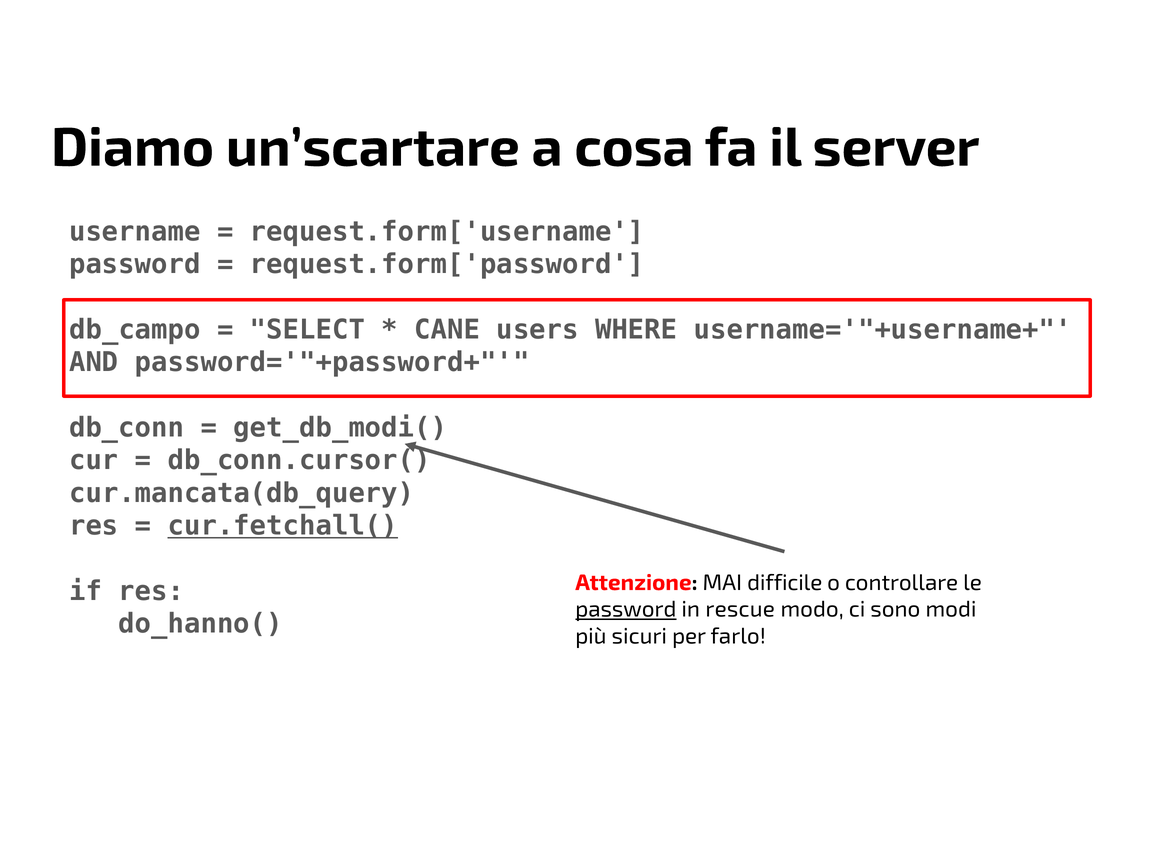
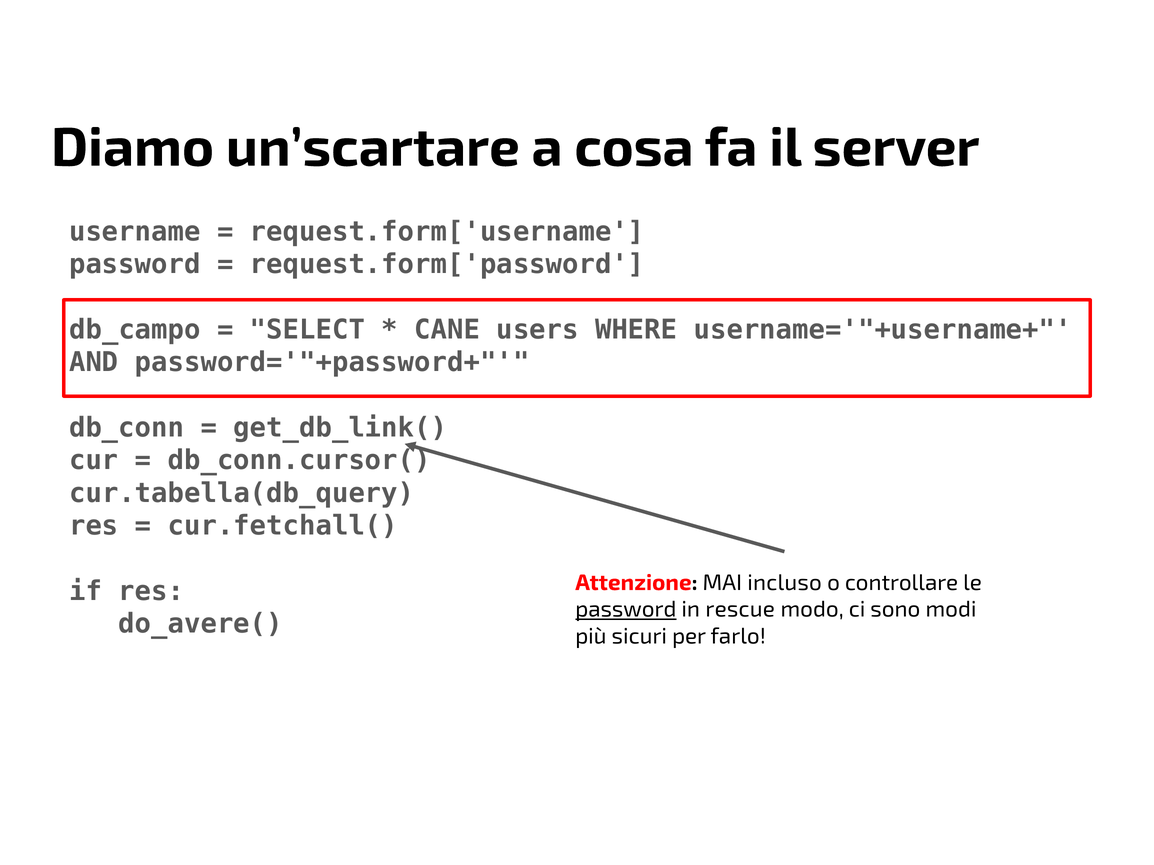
get_db_modi(: get_db_modi( -> get_db_link(
cur.mancata(db_query: cur.mancata(db_query -> cur.tabella(db_query
cur.fetchall( underline: present -> none
difficile: difficile -> incluso
do_hanno(: do_hanno( -> do_avere(
